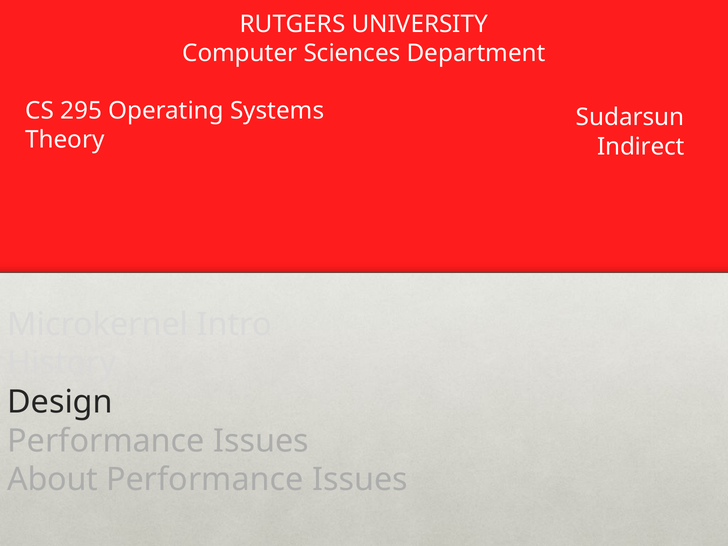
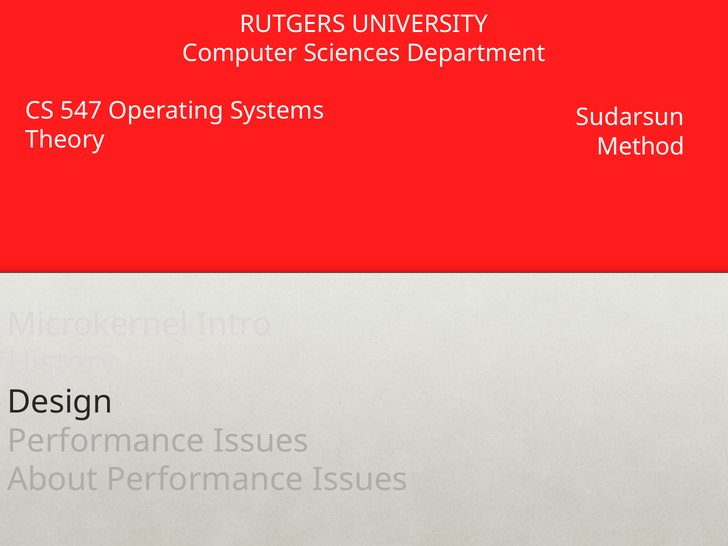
295: 295 -> 547
Indirect: Indirect -> Method
